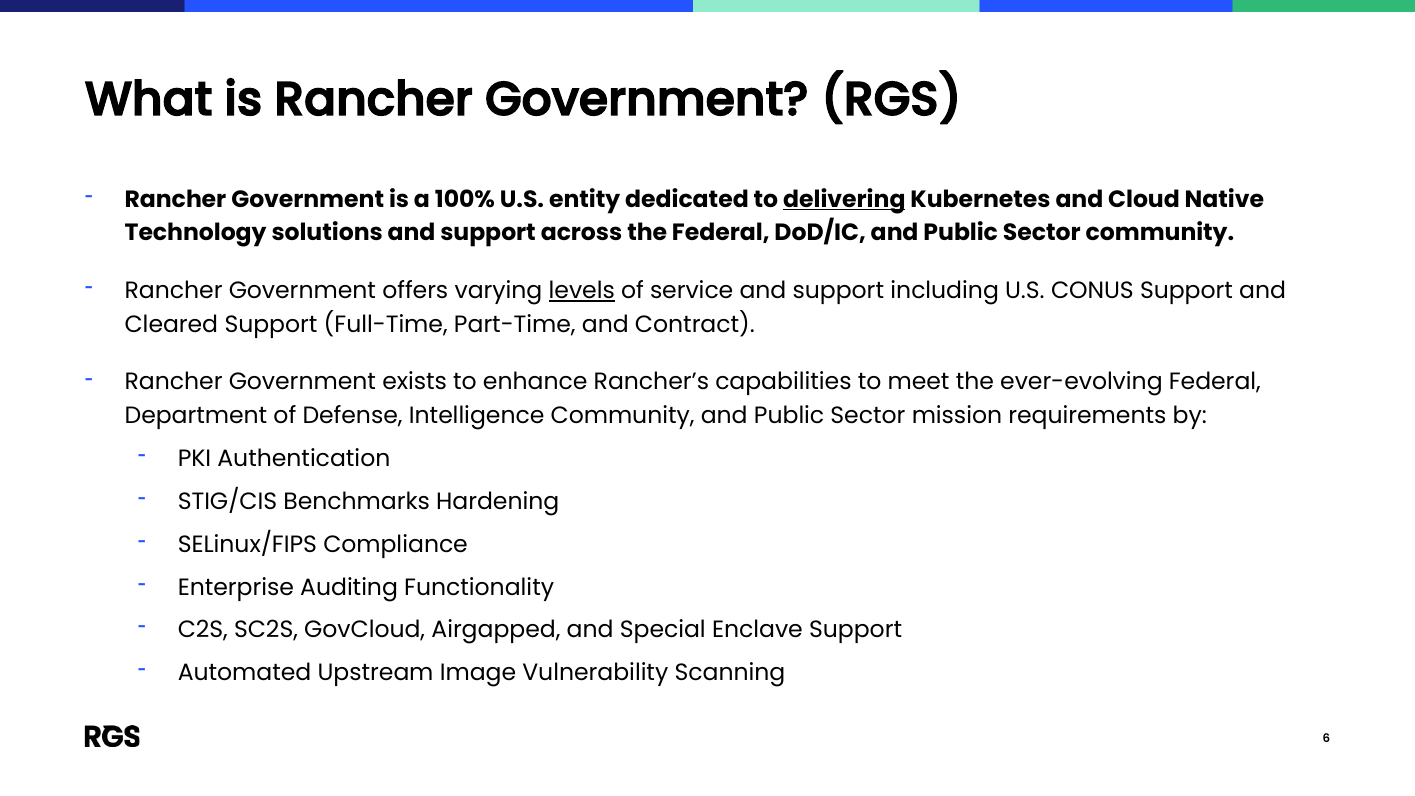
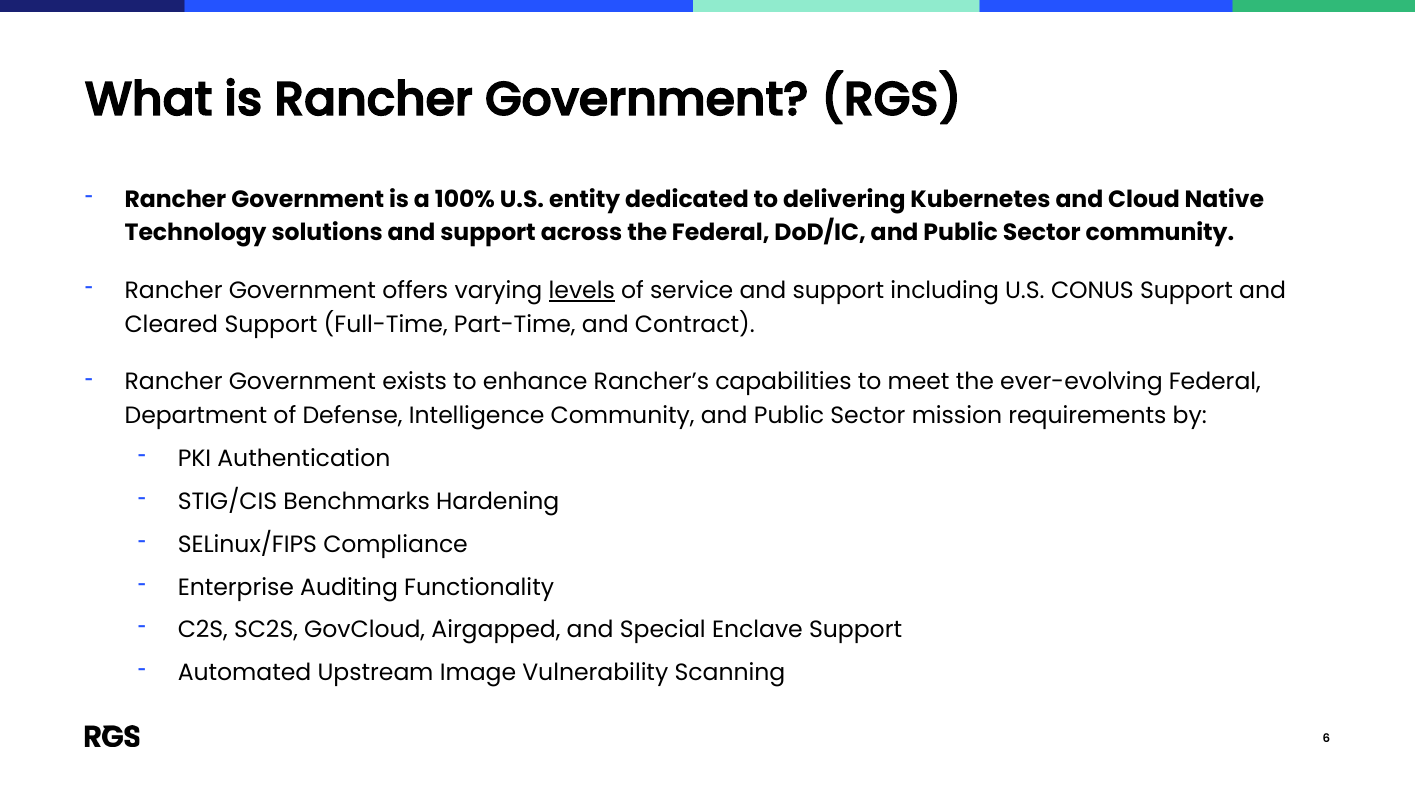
delivering underline: present -> none
